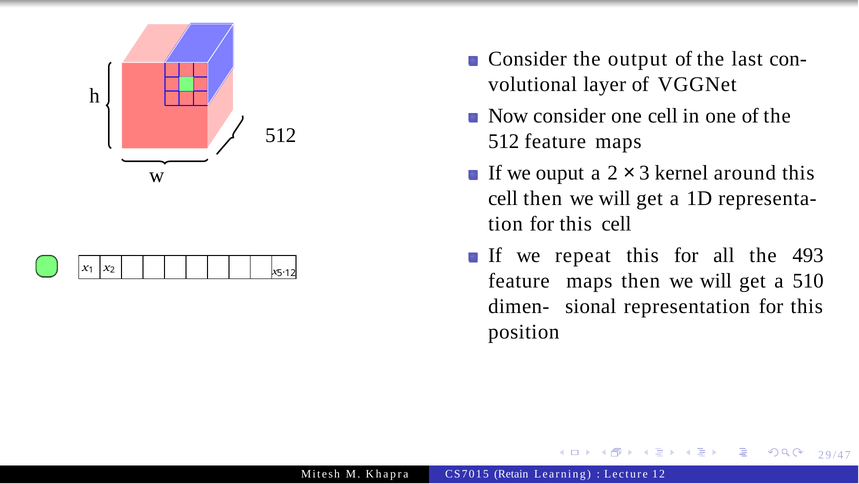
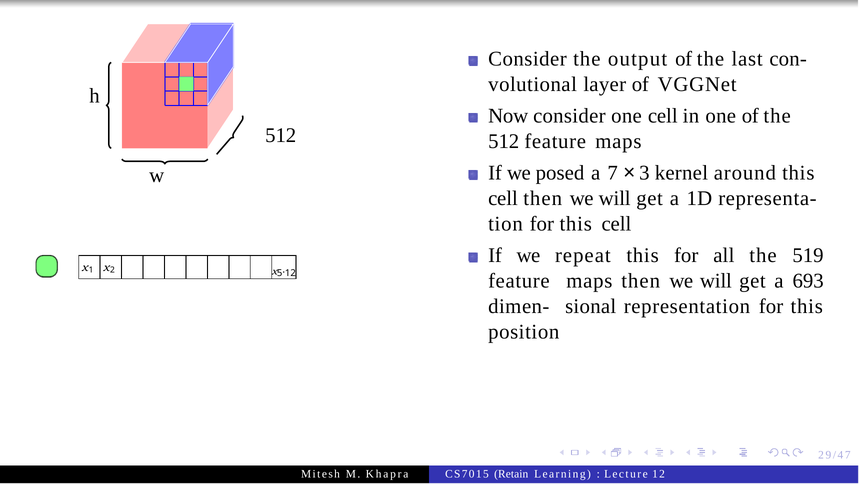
ouput: ouput -> posed
a 2: 2 -> 7
493: 493 -> 519
510: 510 -> 693
